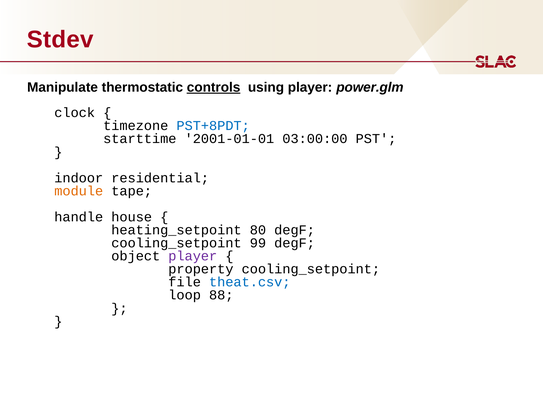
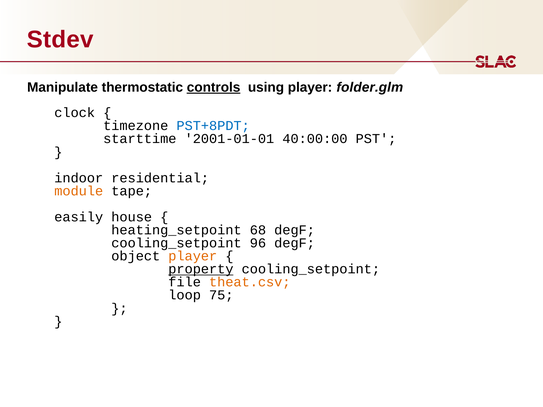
power.glm: power.glm -> folder.glm
03:00:00: 03:00:00 -> 40:00:00
handle: handle -> easily
80: 80 -> 68
99: 99 -> 96
player at (193, 256) colour: purple -> orange
property underline: none -> present
theat.csv colour: blue -> orange
88: 88 -> 75
